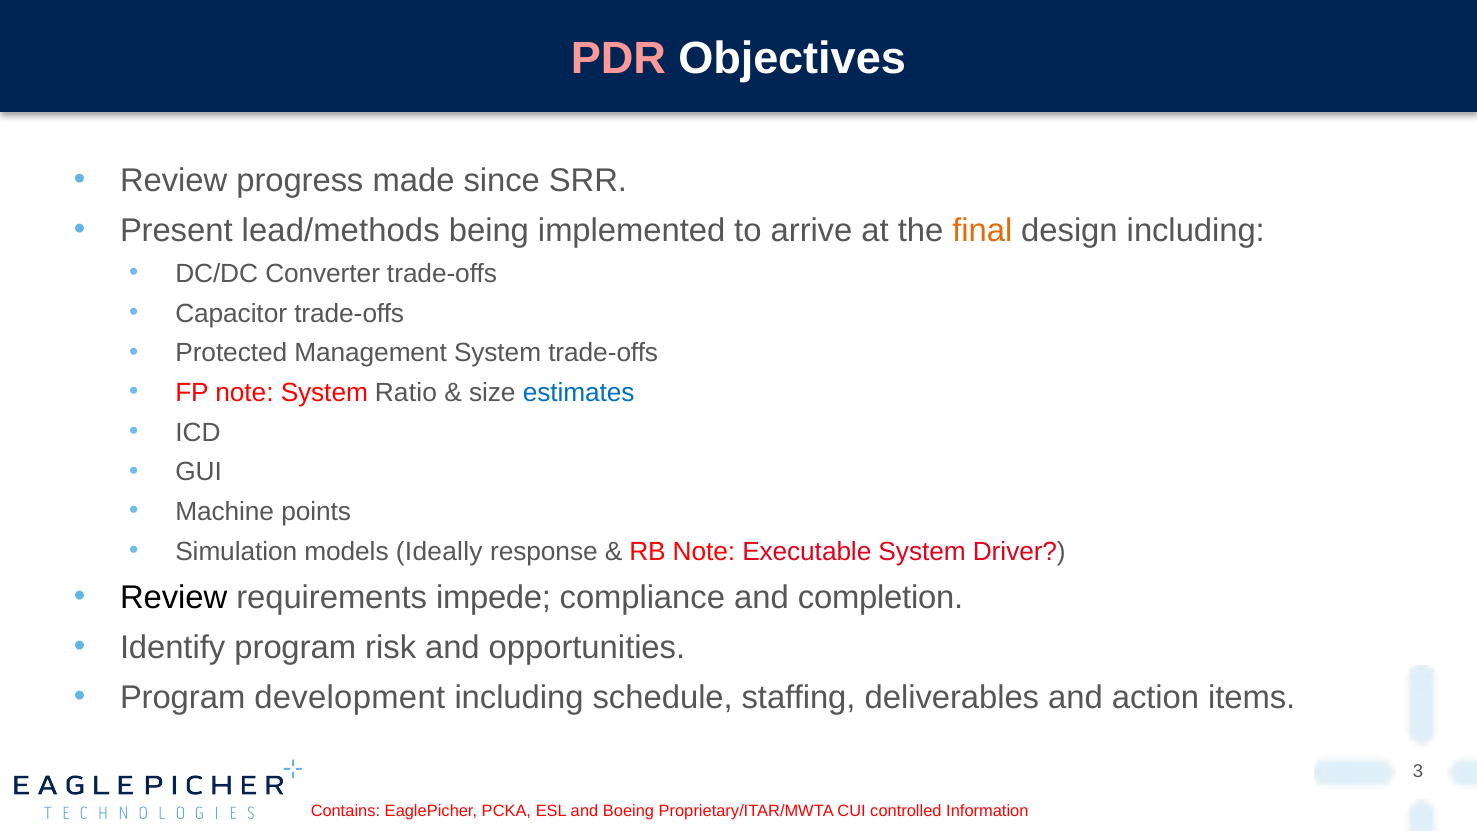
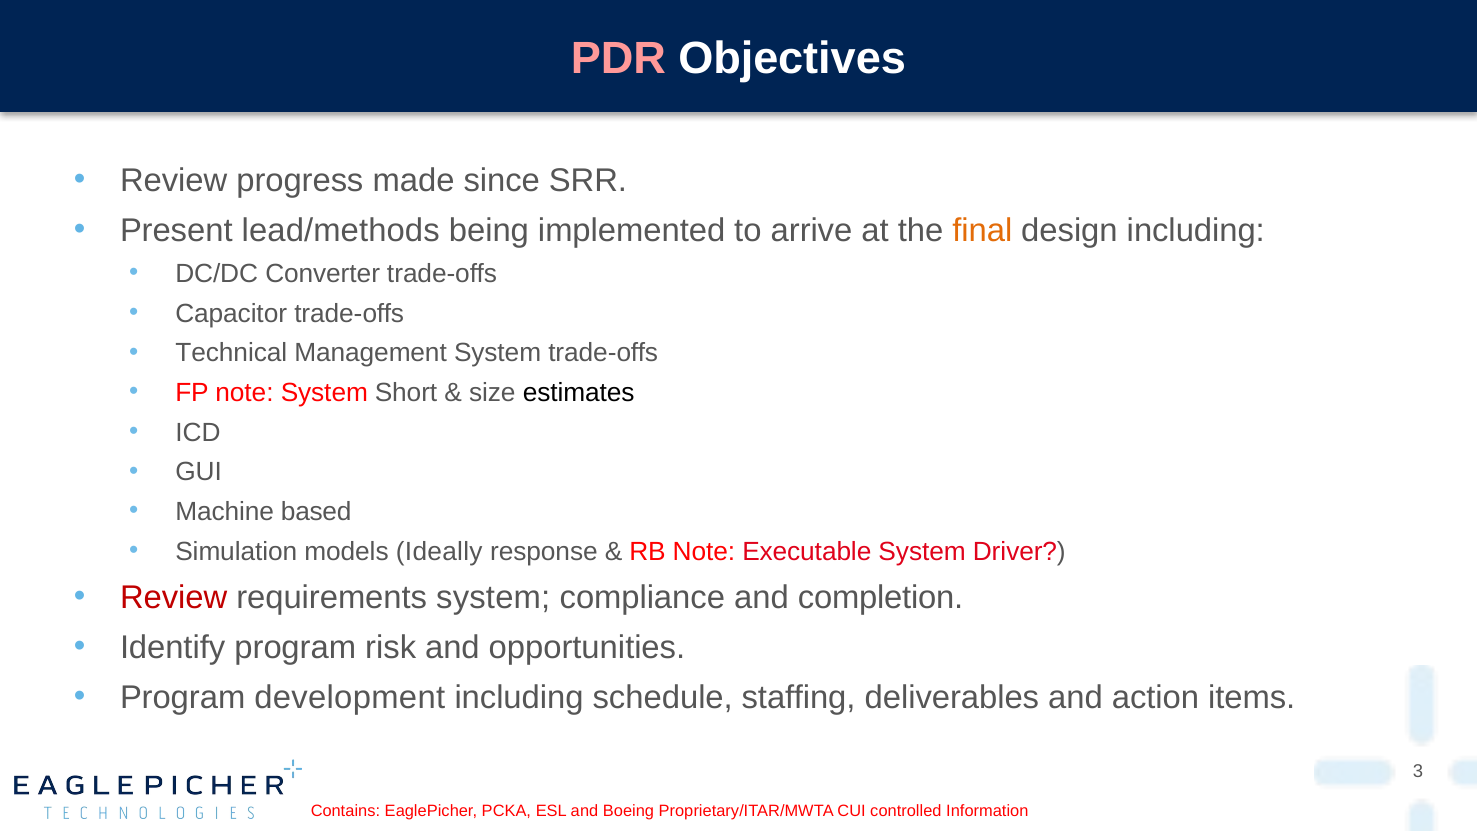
Protected: Protected -> Technical
Ratio: Ratio -> Short
estimates colour: blue -> black
points: points -> based
Review at (174, 598) colour: black -> red
requirements impede: impede -> system
